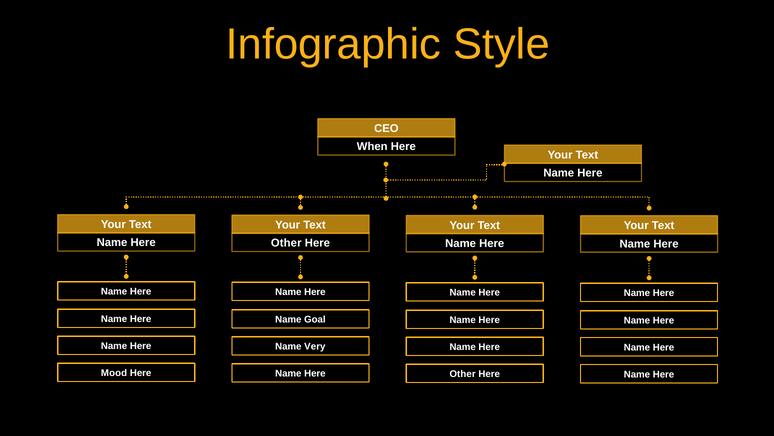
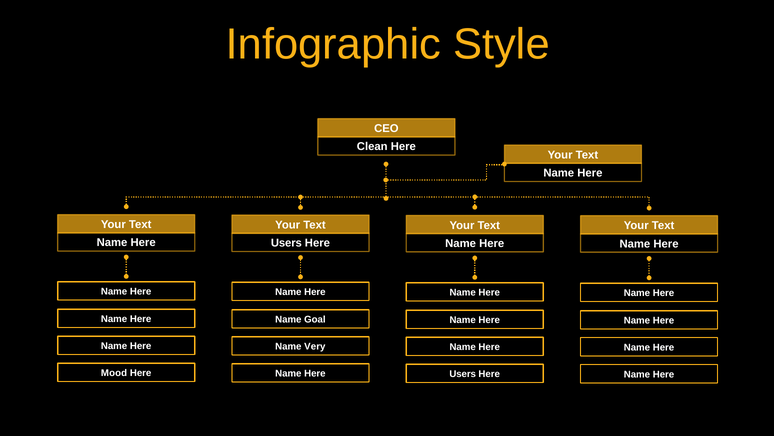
When: When -> Clean
Other at (286, 243): Other -> Users
Other at (463, 373): Other -> Users
